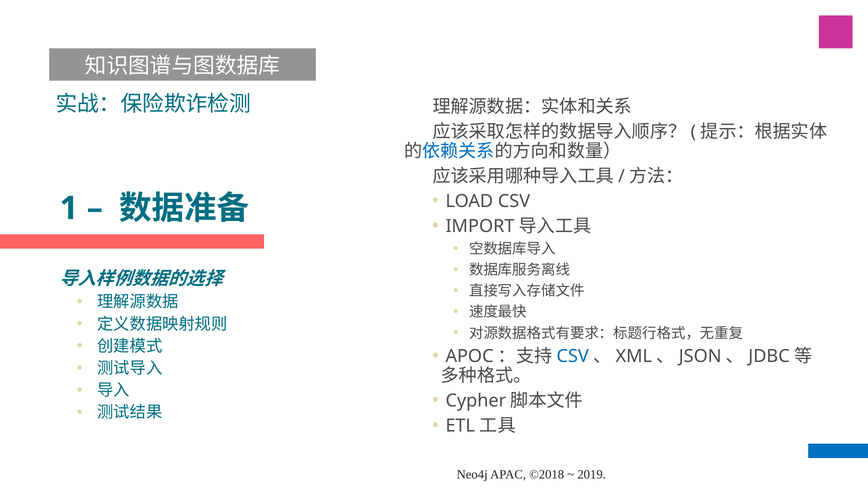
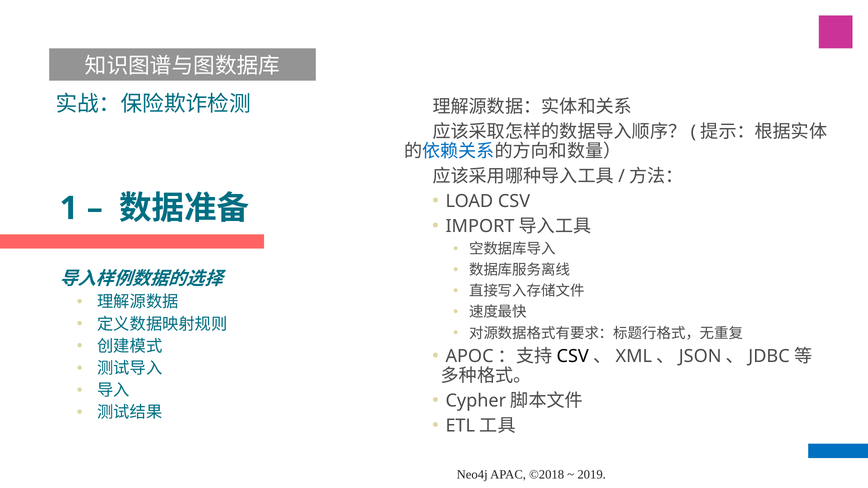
CSV at (573, 356) colour: blue -> black
